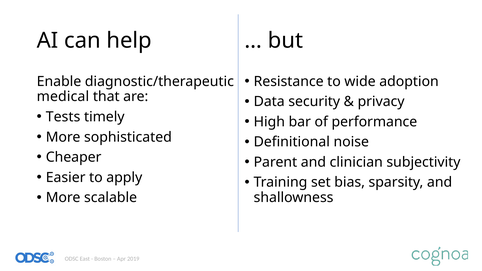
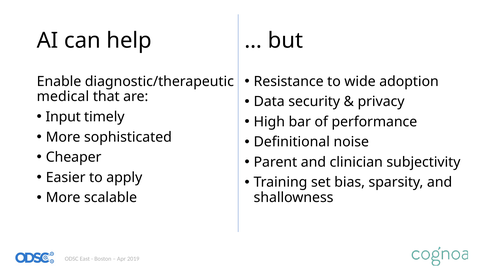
Tests: Tests -> Input
